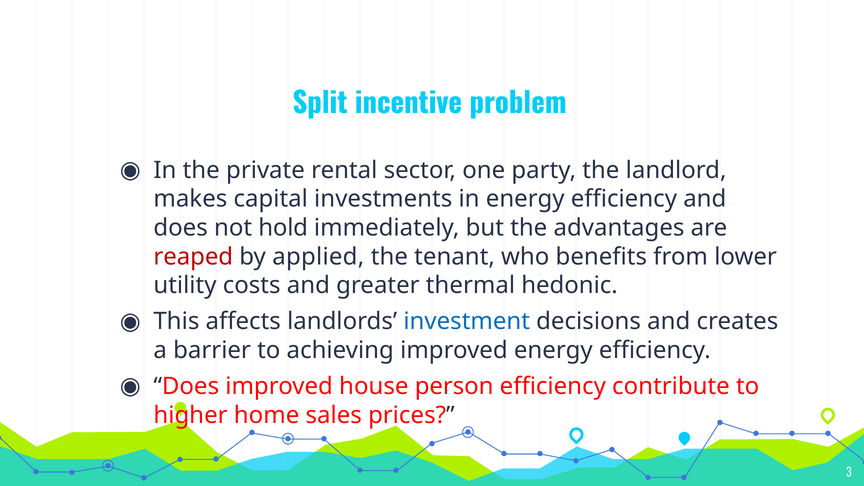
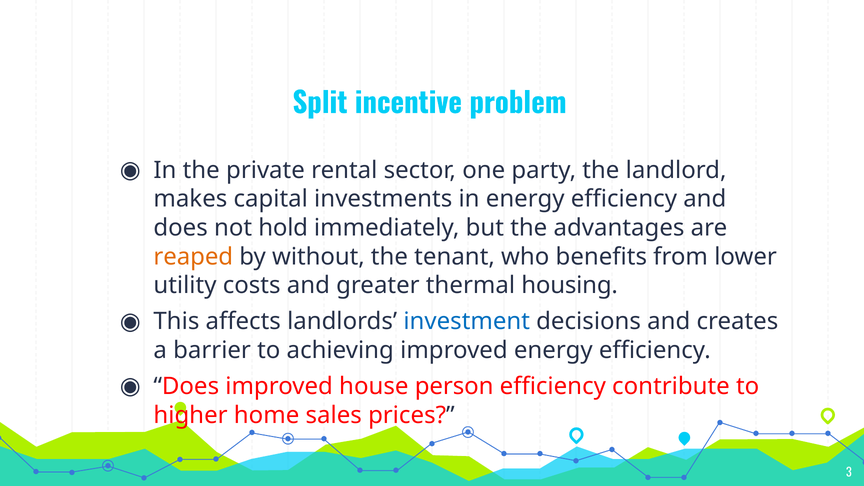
reaped colour: red -> orange
applied: applied -> without
hedonic: hedonic -> housing
